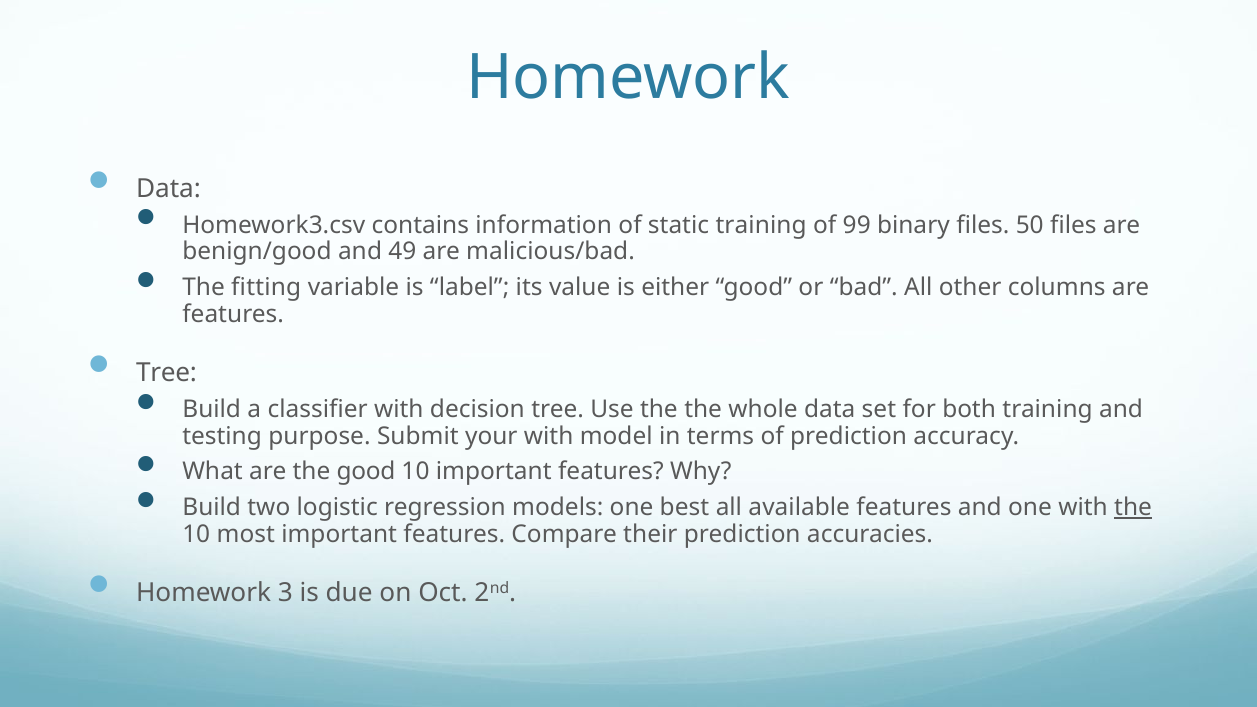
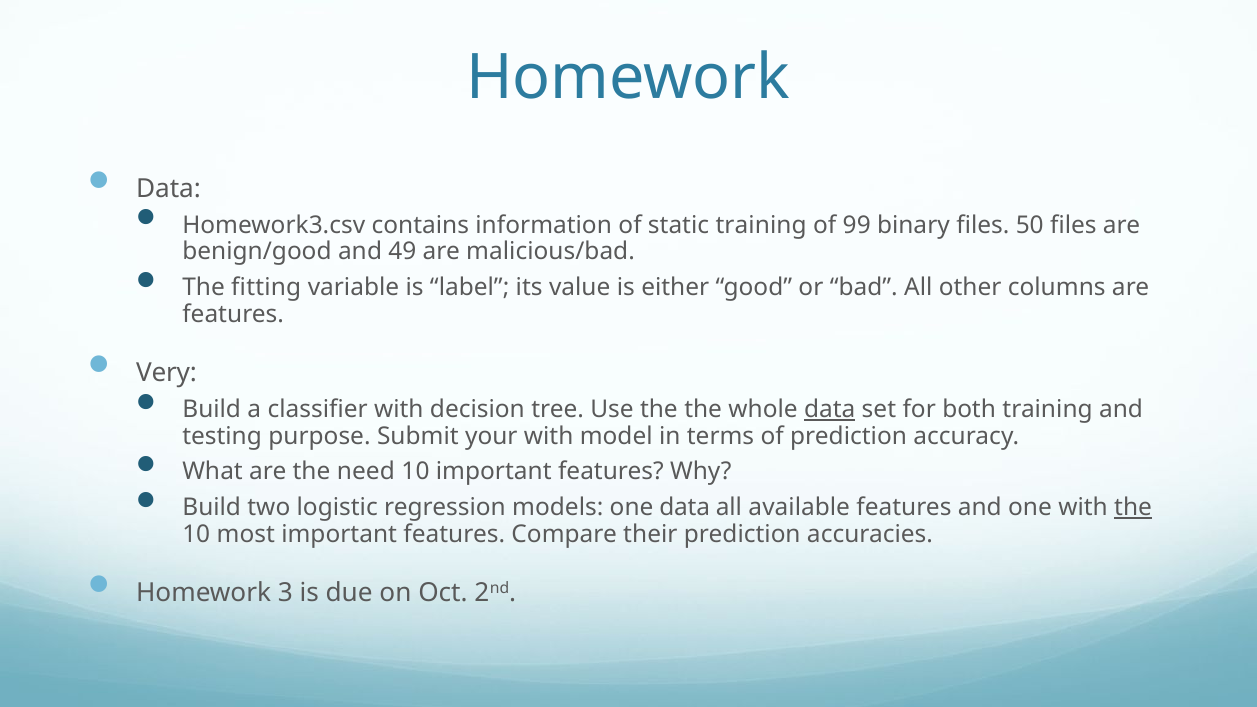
Tree at (167, 373): Tree -> Very
data at (830, 410) underline: none -> present
the good: good -> need
one best: best -> data
